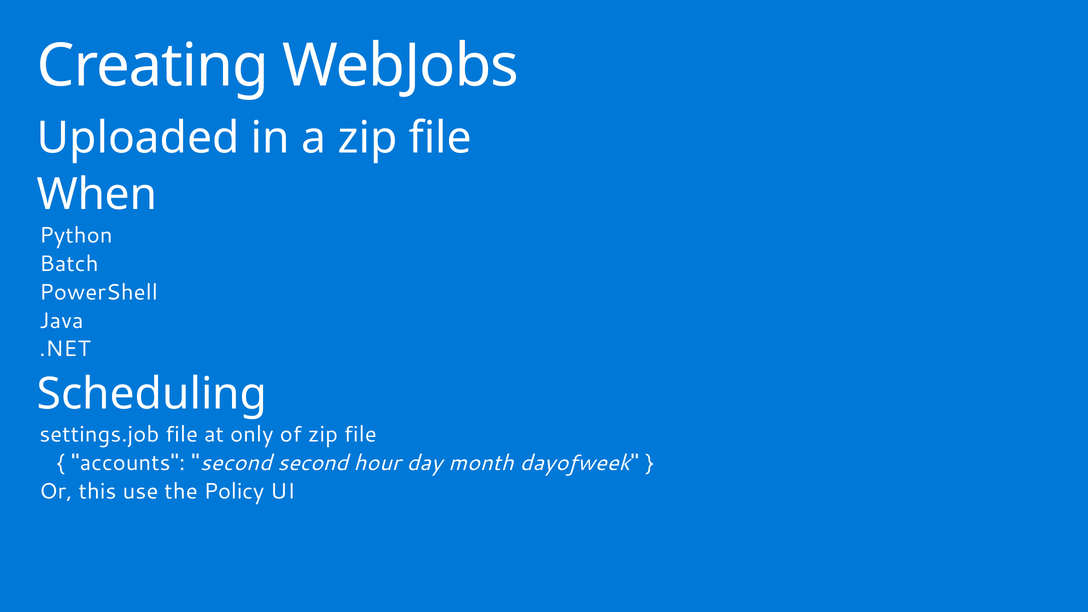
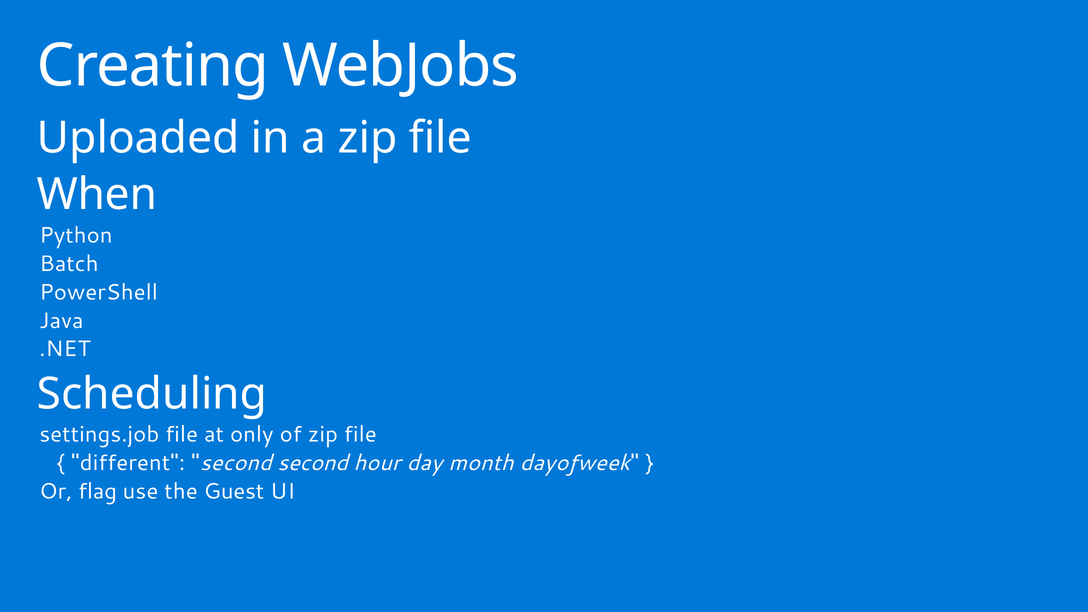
accounts: accounts -> different
this: this -> flag
Policy: Policy -> Guest
